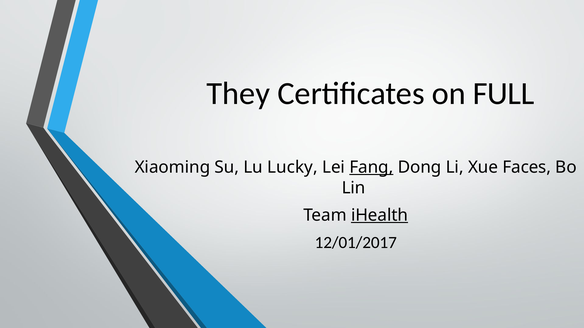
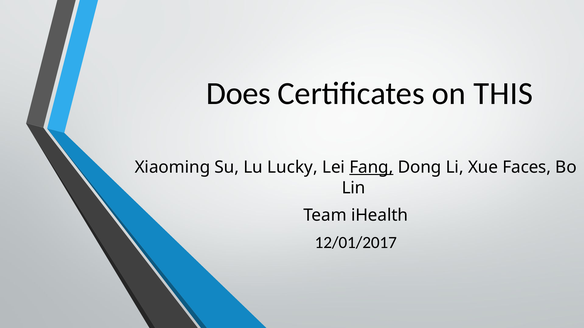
They: They -> Does
FULL: FULL -> THIS
iHealth underline: present -> none
